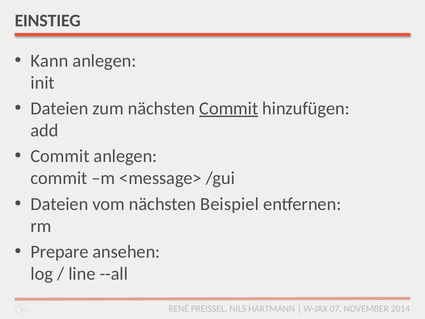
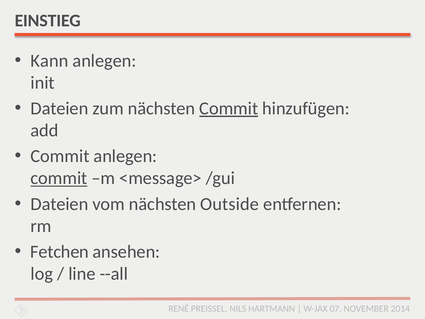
commit at (59, 178) underline: none -> present
Beispiel: Beispiel -> Outside
Prepare: Prepare -> Fetchen
